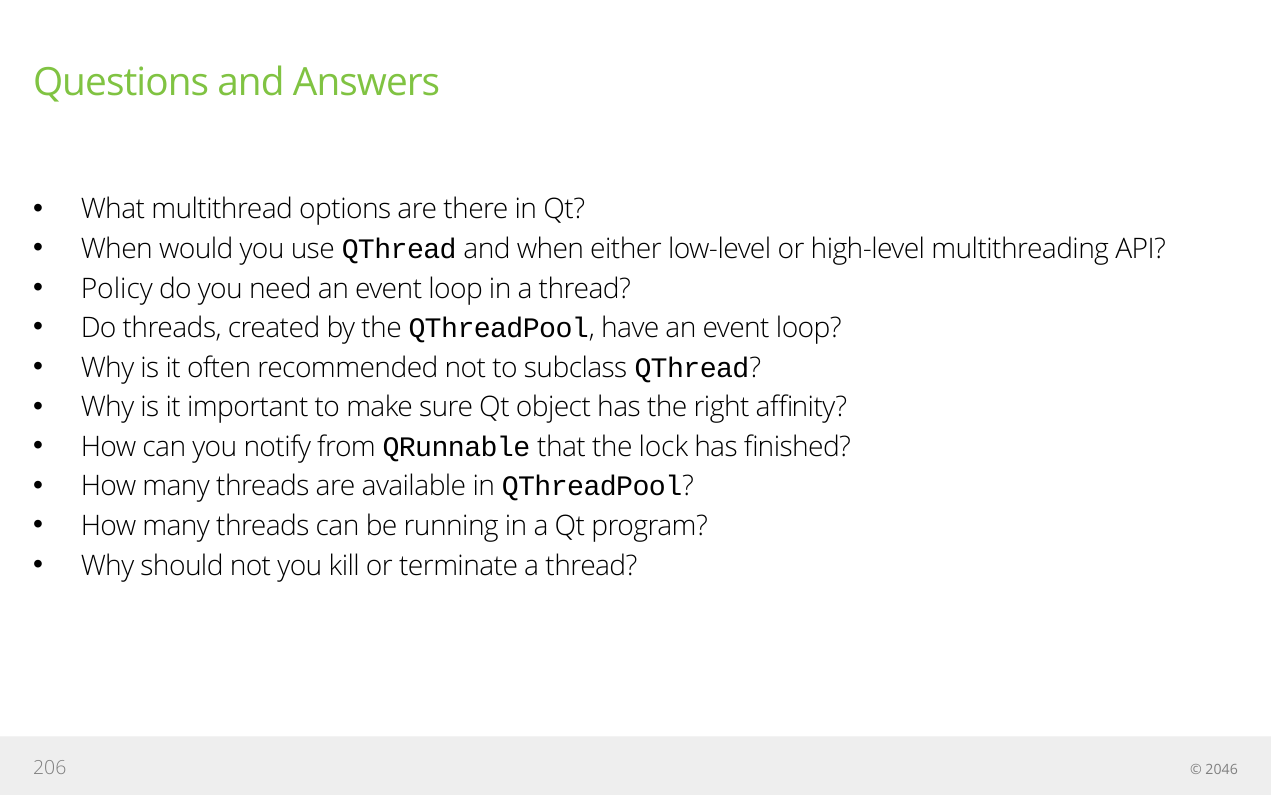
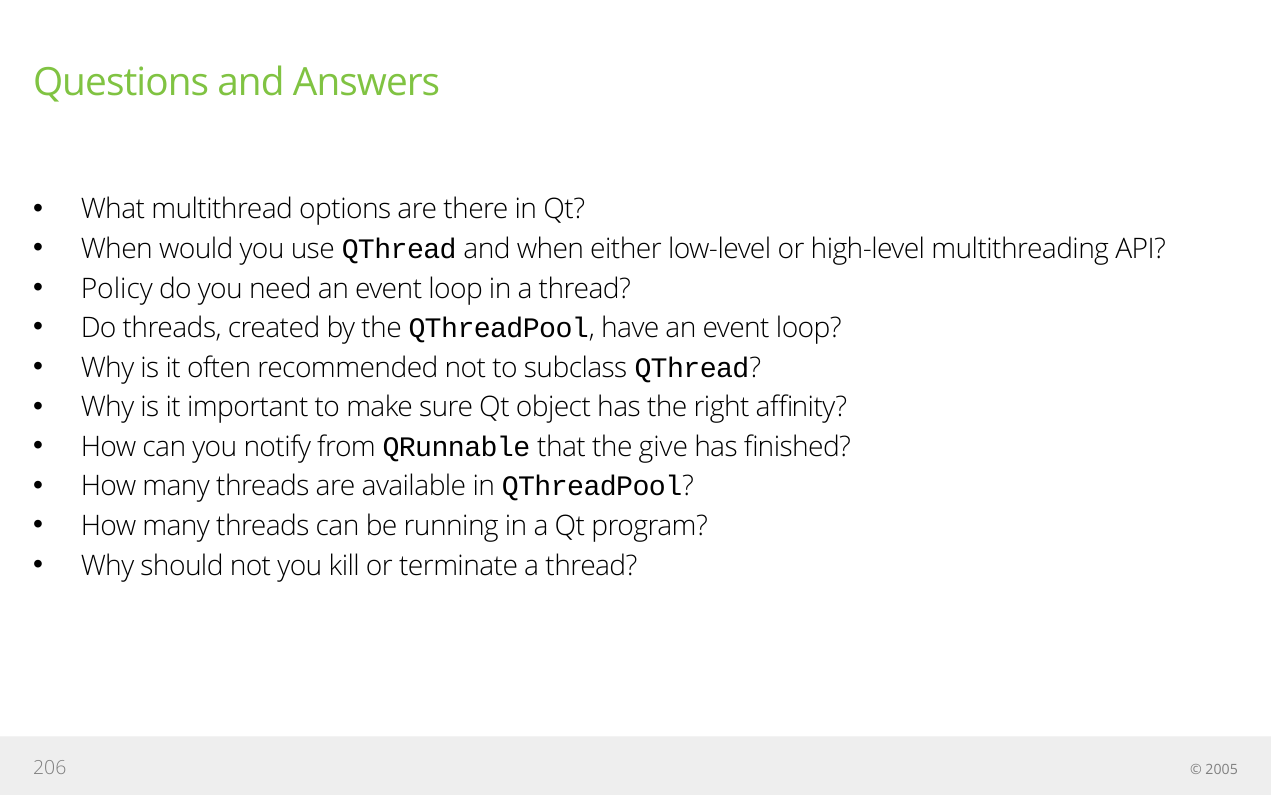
lock: lock -> give
2046: 2046 -> 2005
